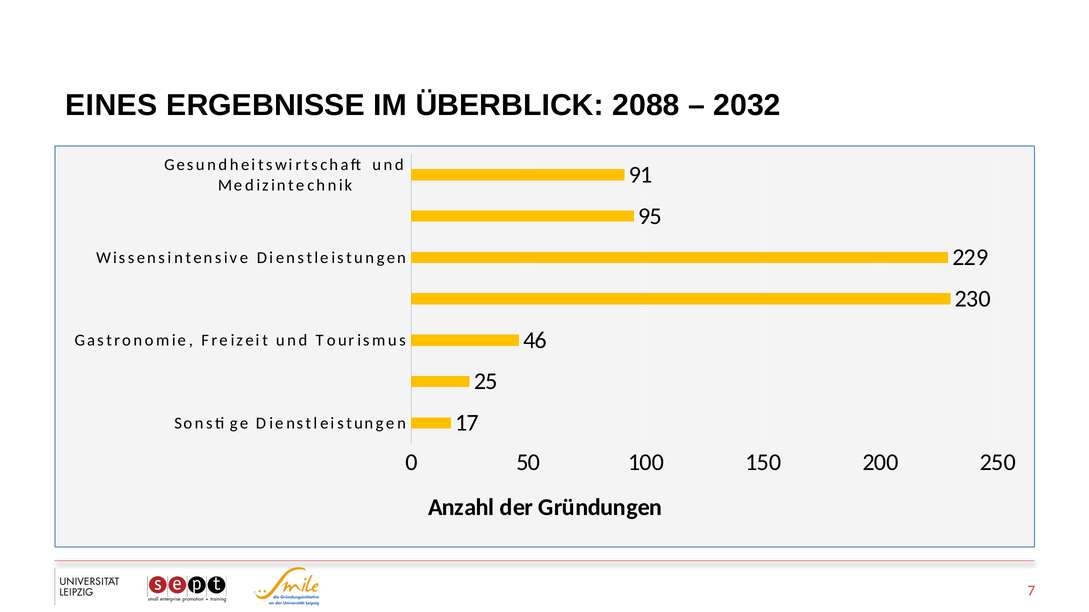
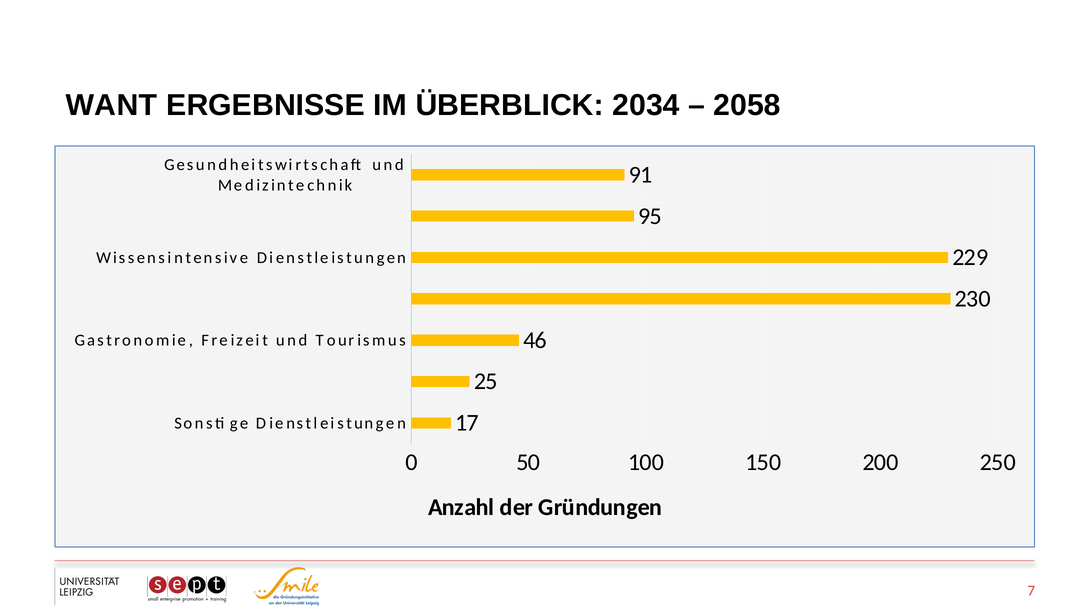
EINES: EINES -> WANT
2088: 2088 -> 2034
2032: 2032 -> 2058
